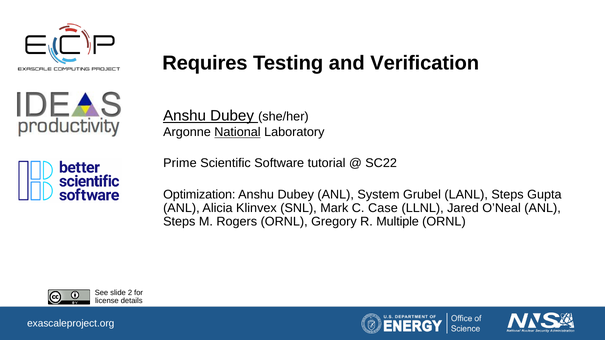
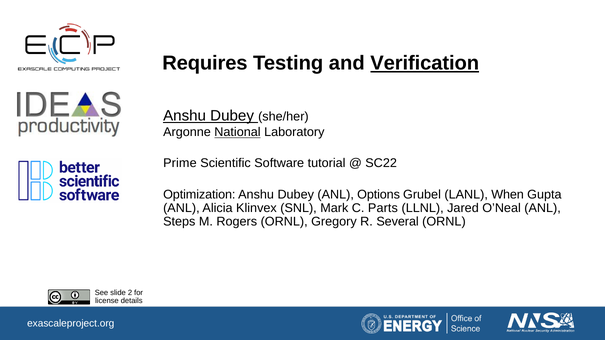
Verification underline: none -> present
System: System -> Options
LANL Steps: Steps -> When
Case: Case -> Parts
Multiple: Multiple -> Several
